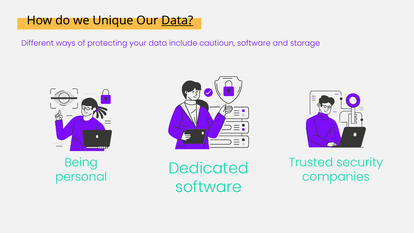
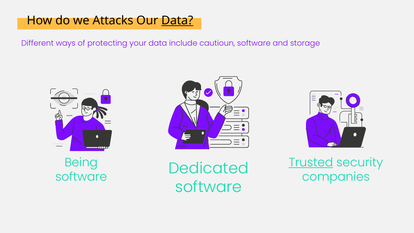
Unique: Unique -> Attacks
Trusted underline: none -> present
personal at (81, 177): personal -> software
